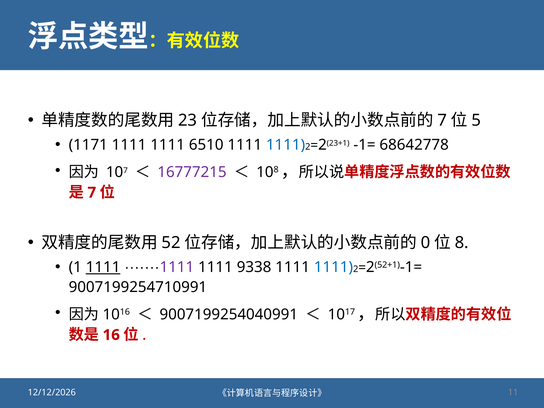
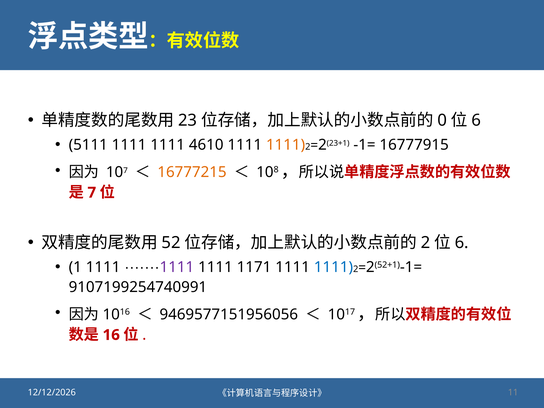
7 at (442, 120): 7 -> 0
5 at (476, 120): 5 -> 6
1171: 1171 -> 5111
6510: 6510 -> 4610
1111 at (286, 145) colour: blue -> orange
68642778: 68642778 -> 16777915
16777215 colour: purple -> orange
0 at (426, 243): 0 -> 2
8 at (462, 243): 8 -> 6
1111 at (103, 267) underline: present -> none
9338: 9338 -> 1171
9007199254710991: 9007199254710991 -> 9107199254740991
9007199254040991: 9007199254040991 -> 9469577151956056
